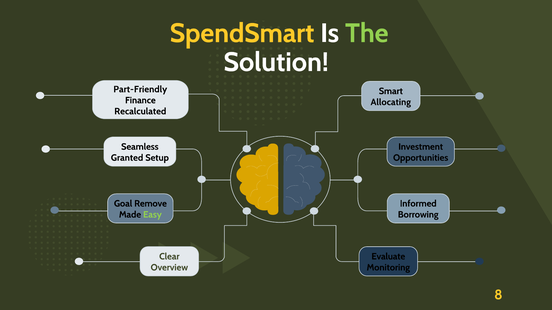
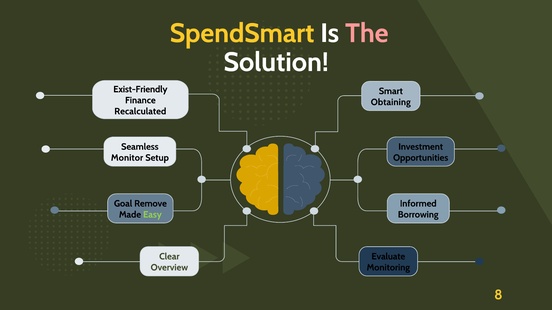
The colour: light green -> pink
Part-Friendly: Part-Friendly -> Exist-Friendly
Allocating: Allocating -> Obtaining
Granted: Granted -> Monitor
